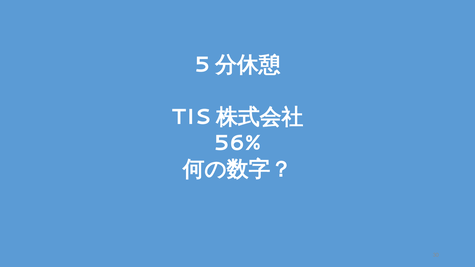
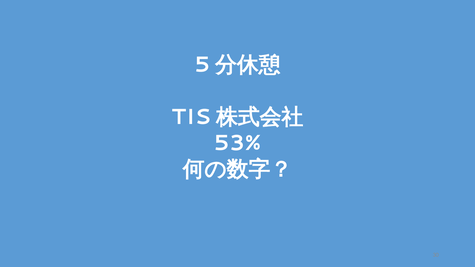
56%: 56% -> 53%
